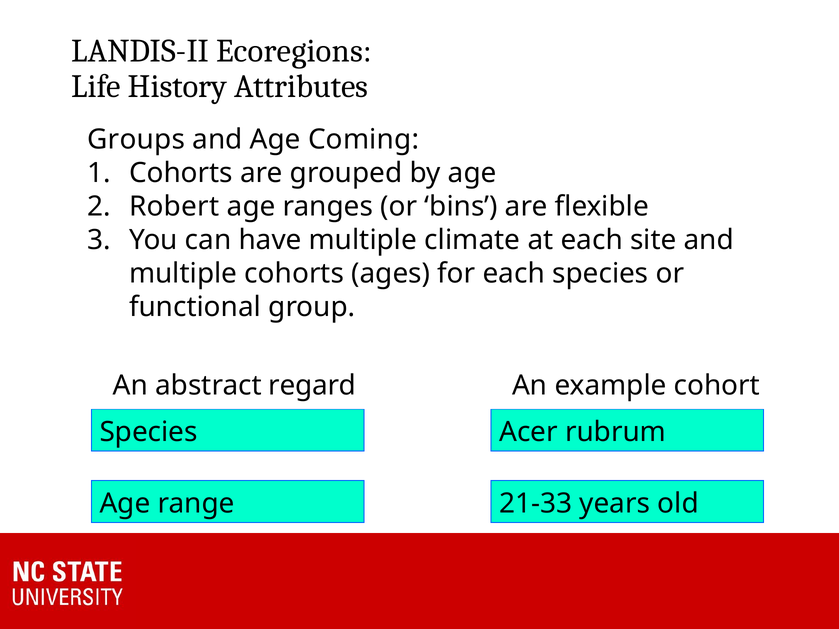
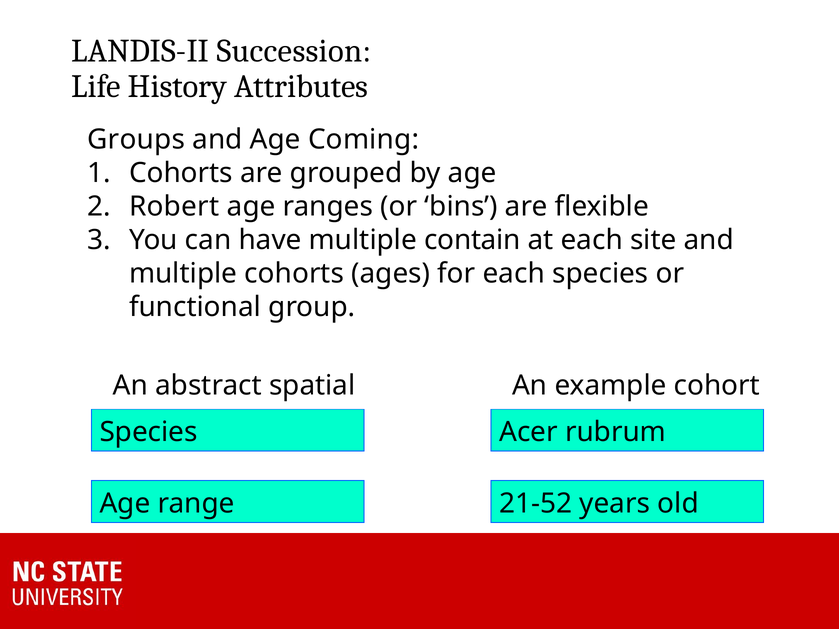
Ecoregions: Ecoregions -> Succession
climate: climate -> contain
regard: regard -> spatial
21-33: 21-33 -> 21-52
